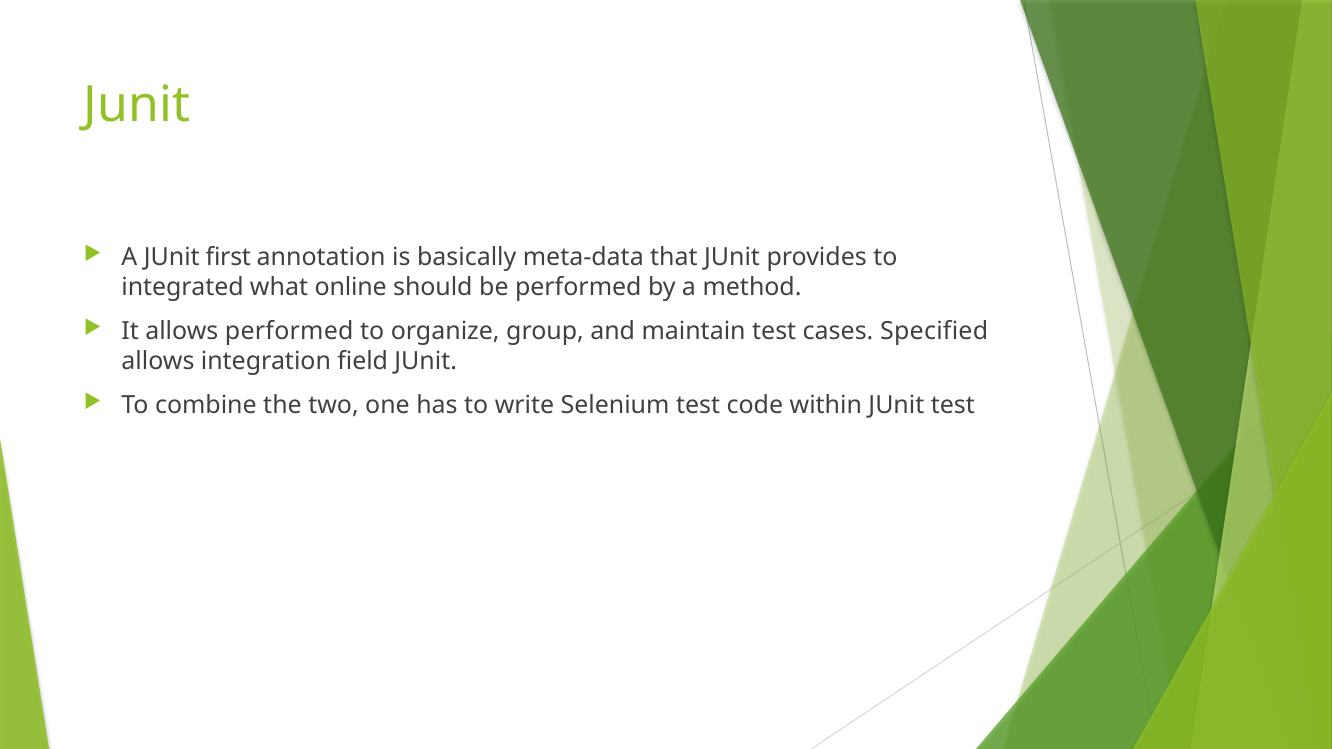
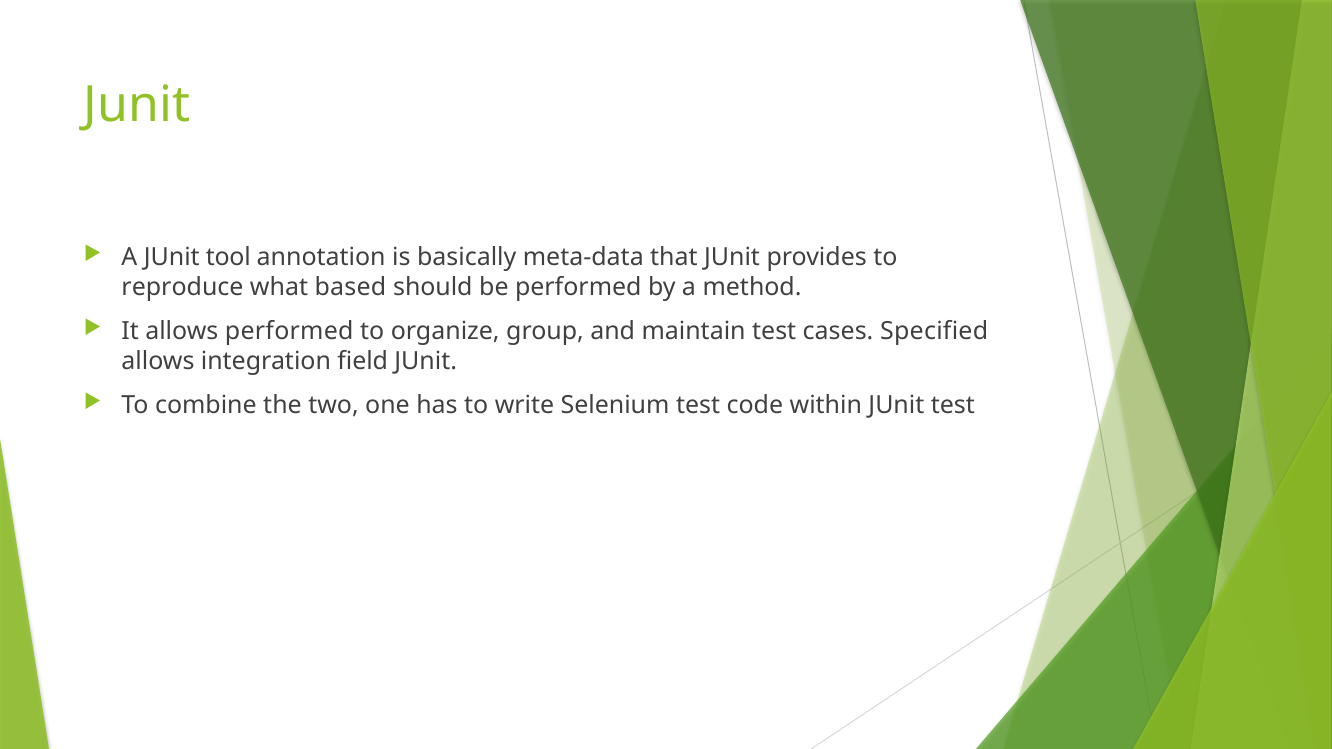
first: first -> tool
integrated: integrated -> reproduce
online: online -> based
